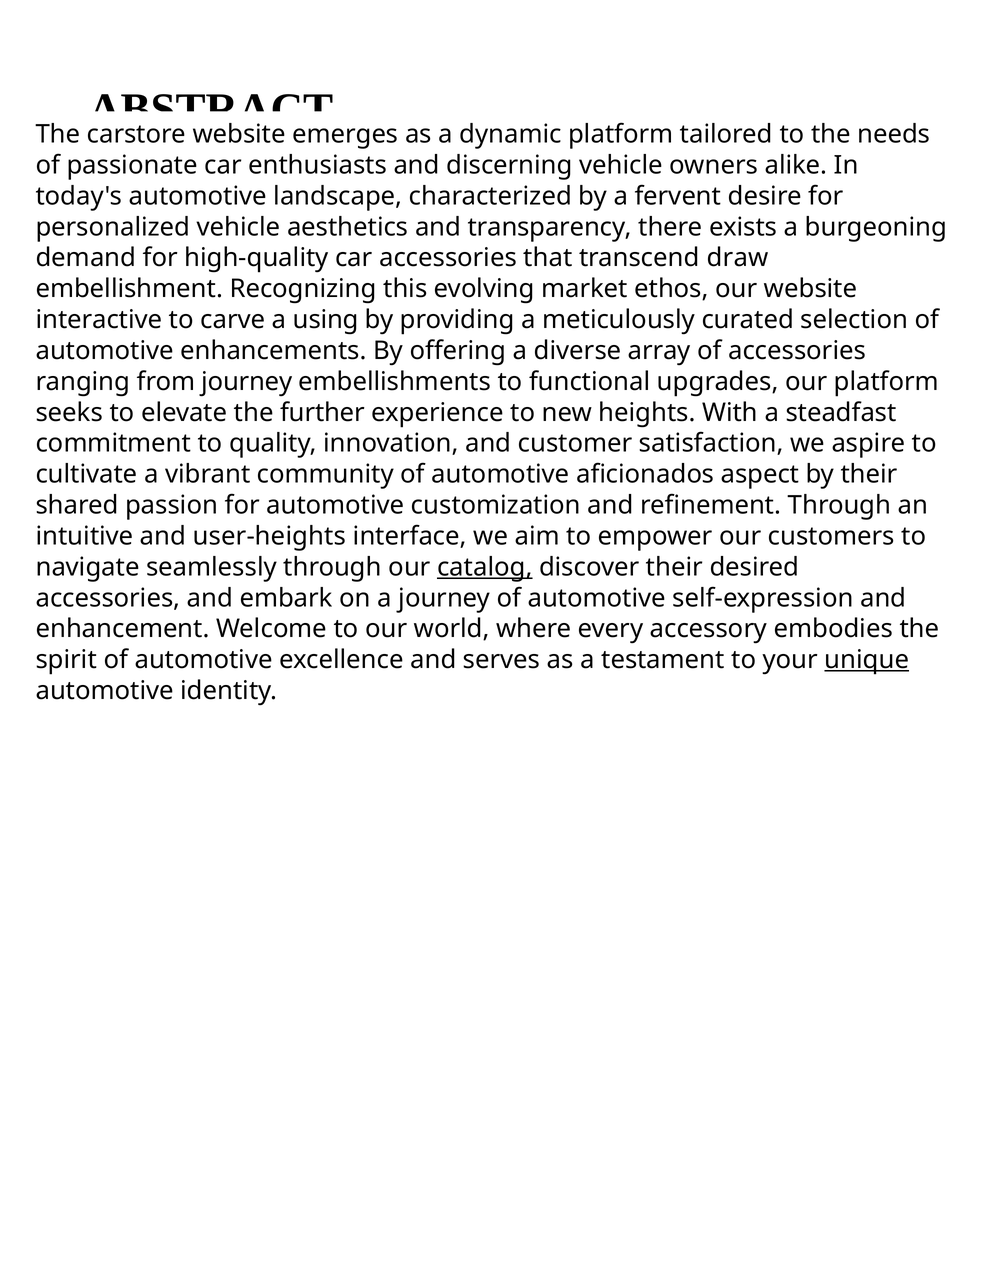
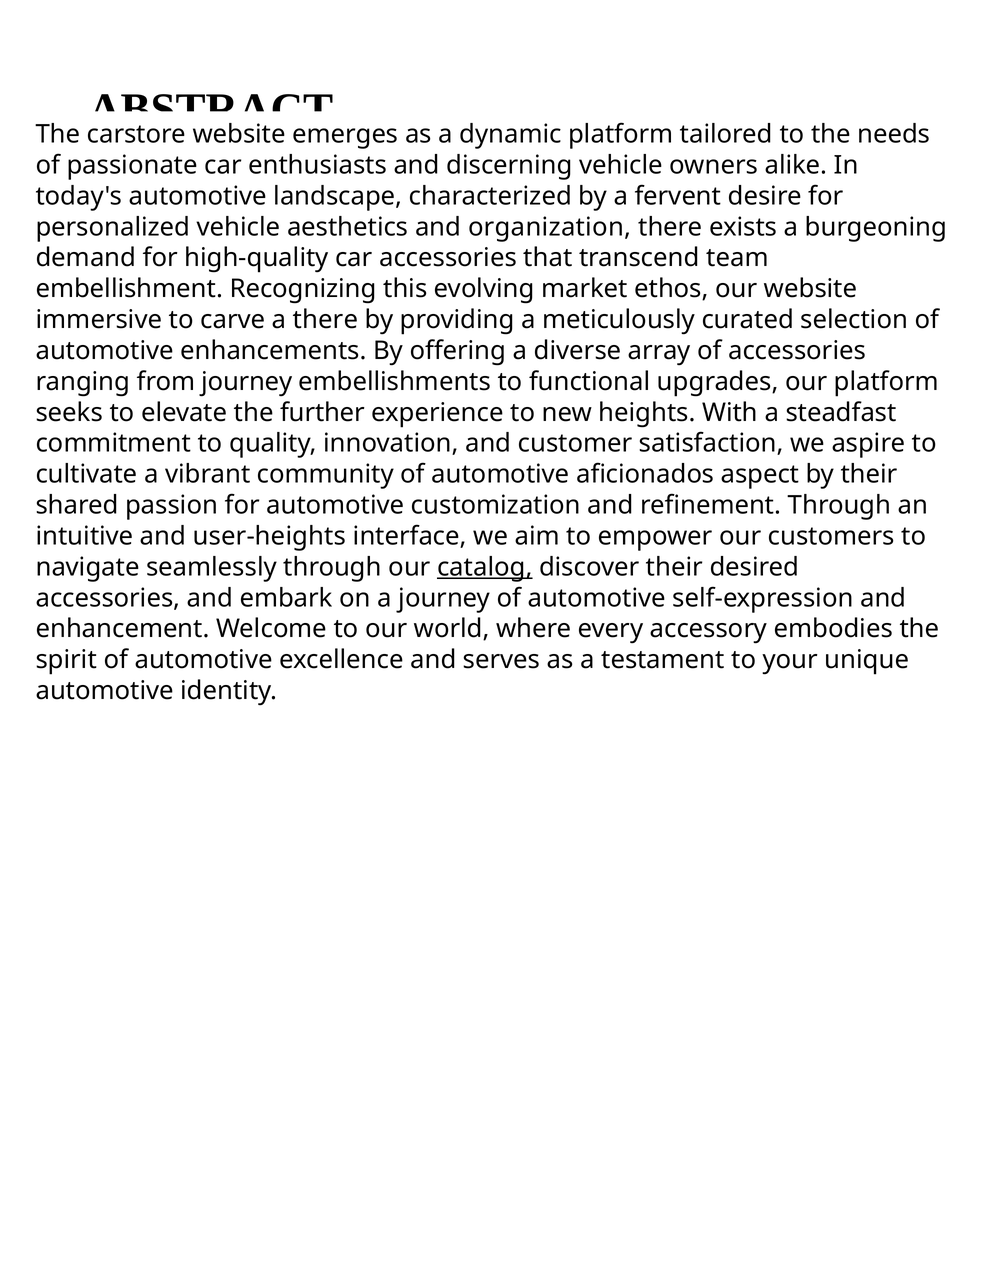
transparency: transparency -> organization
draw: draw -> team
interactive: interactive -> immersive
a using: using -> there
unique underline: present -> none
